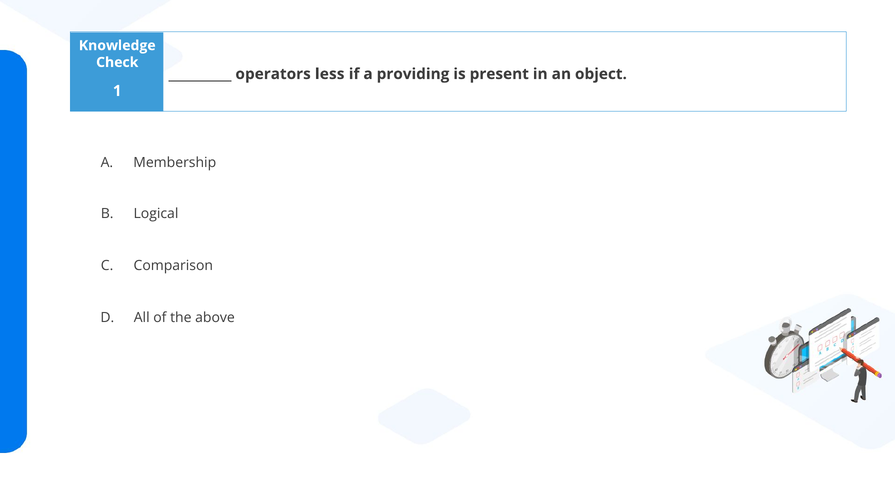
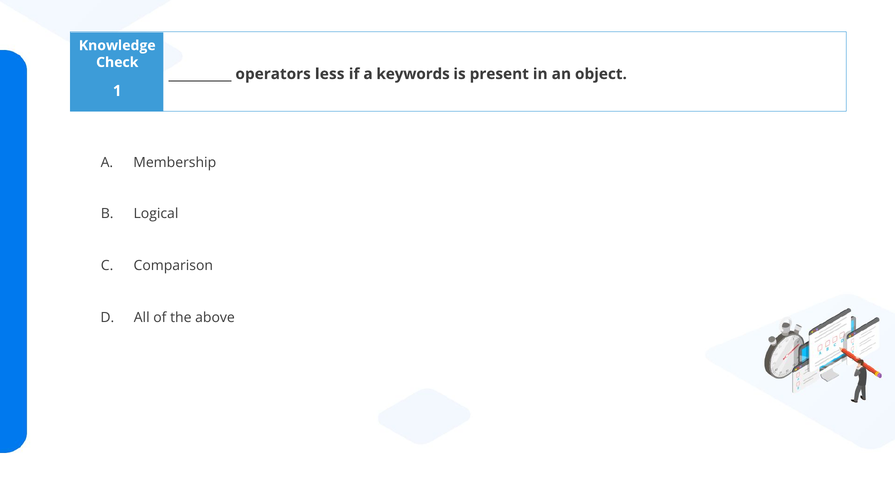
providing: providing -> keywords
